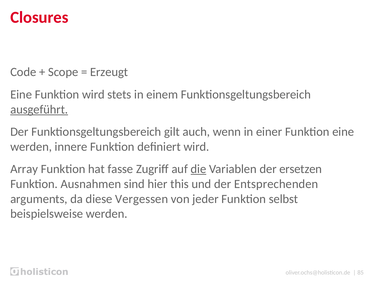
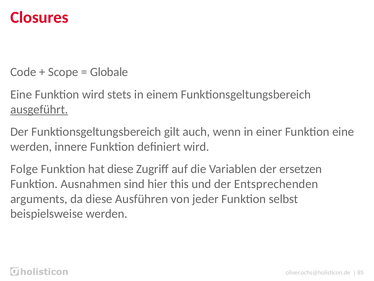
Erzeugt: Erzeugt -> Globale
Array: Array -> Folge
hat fasse: fasse -> diese
die underline: present -> none
Vergessen: Vergessen -> Ausführen
